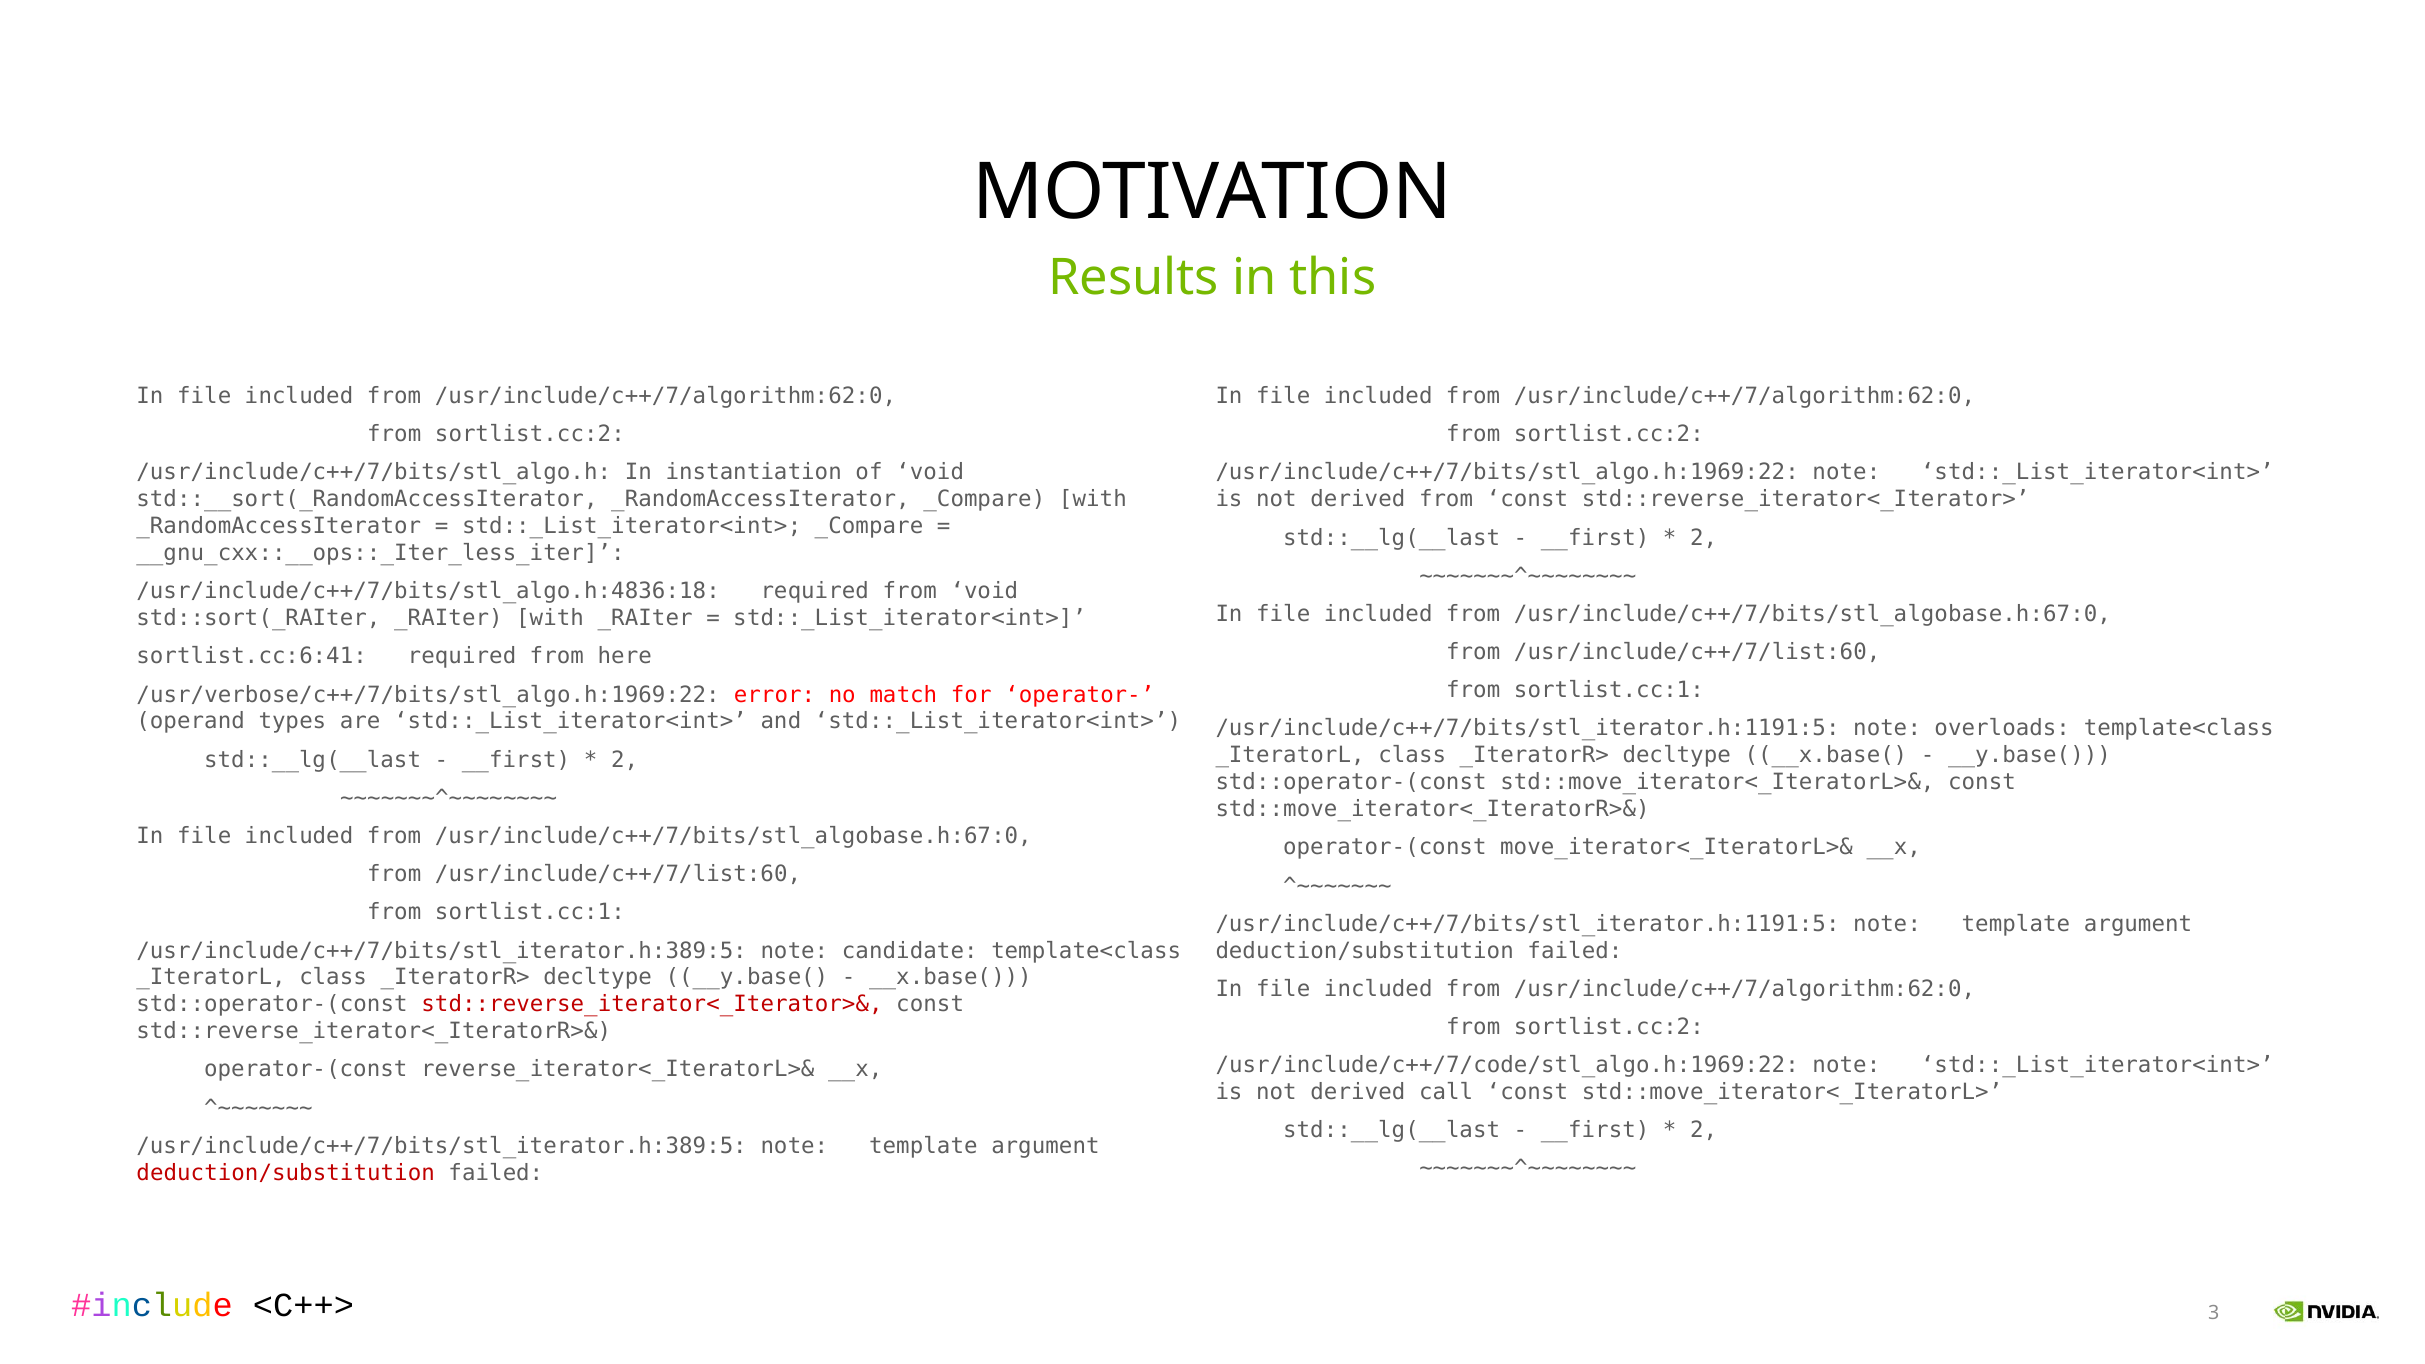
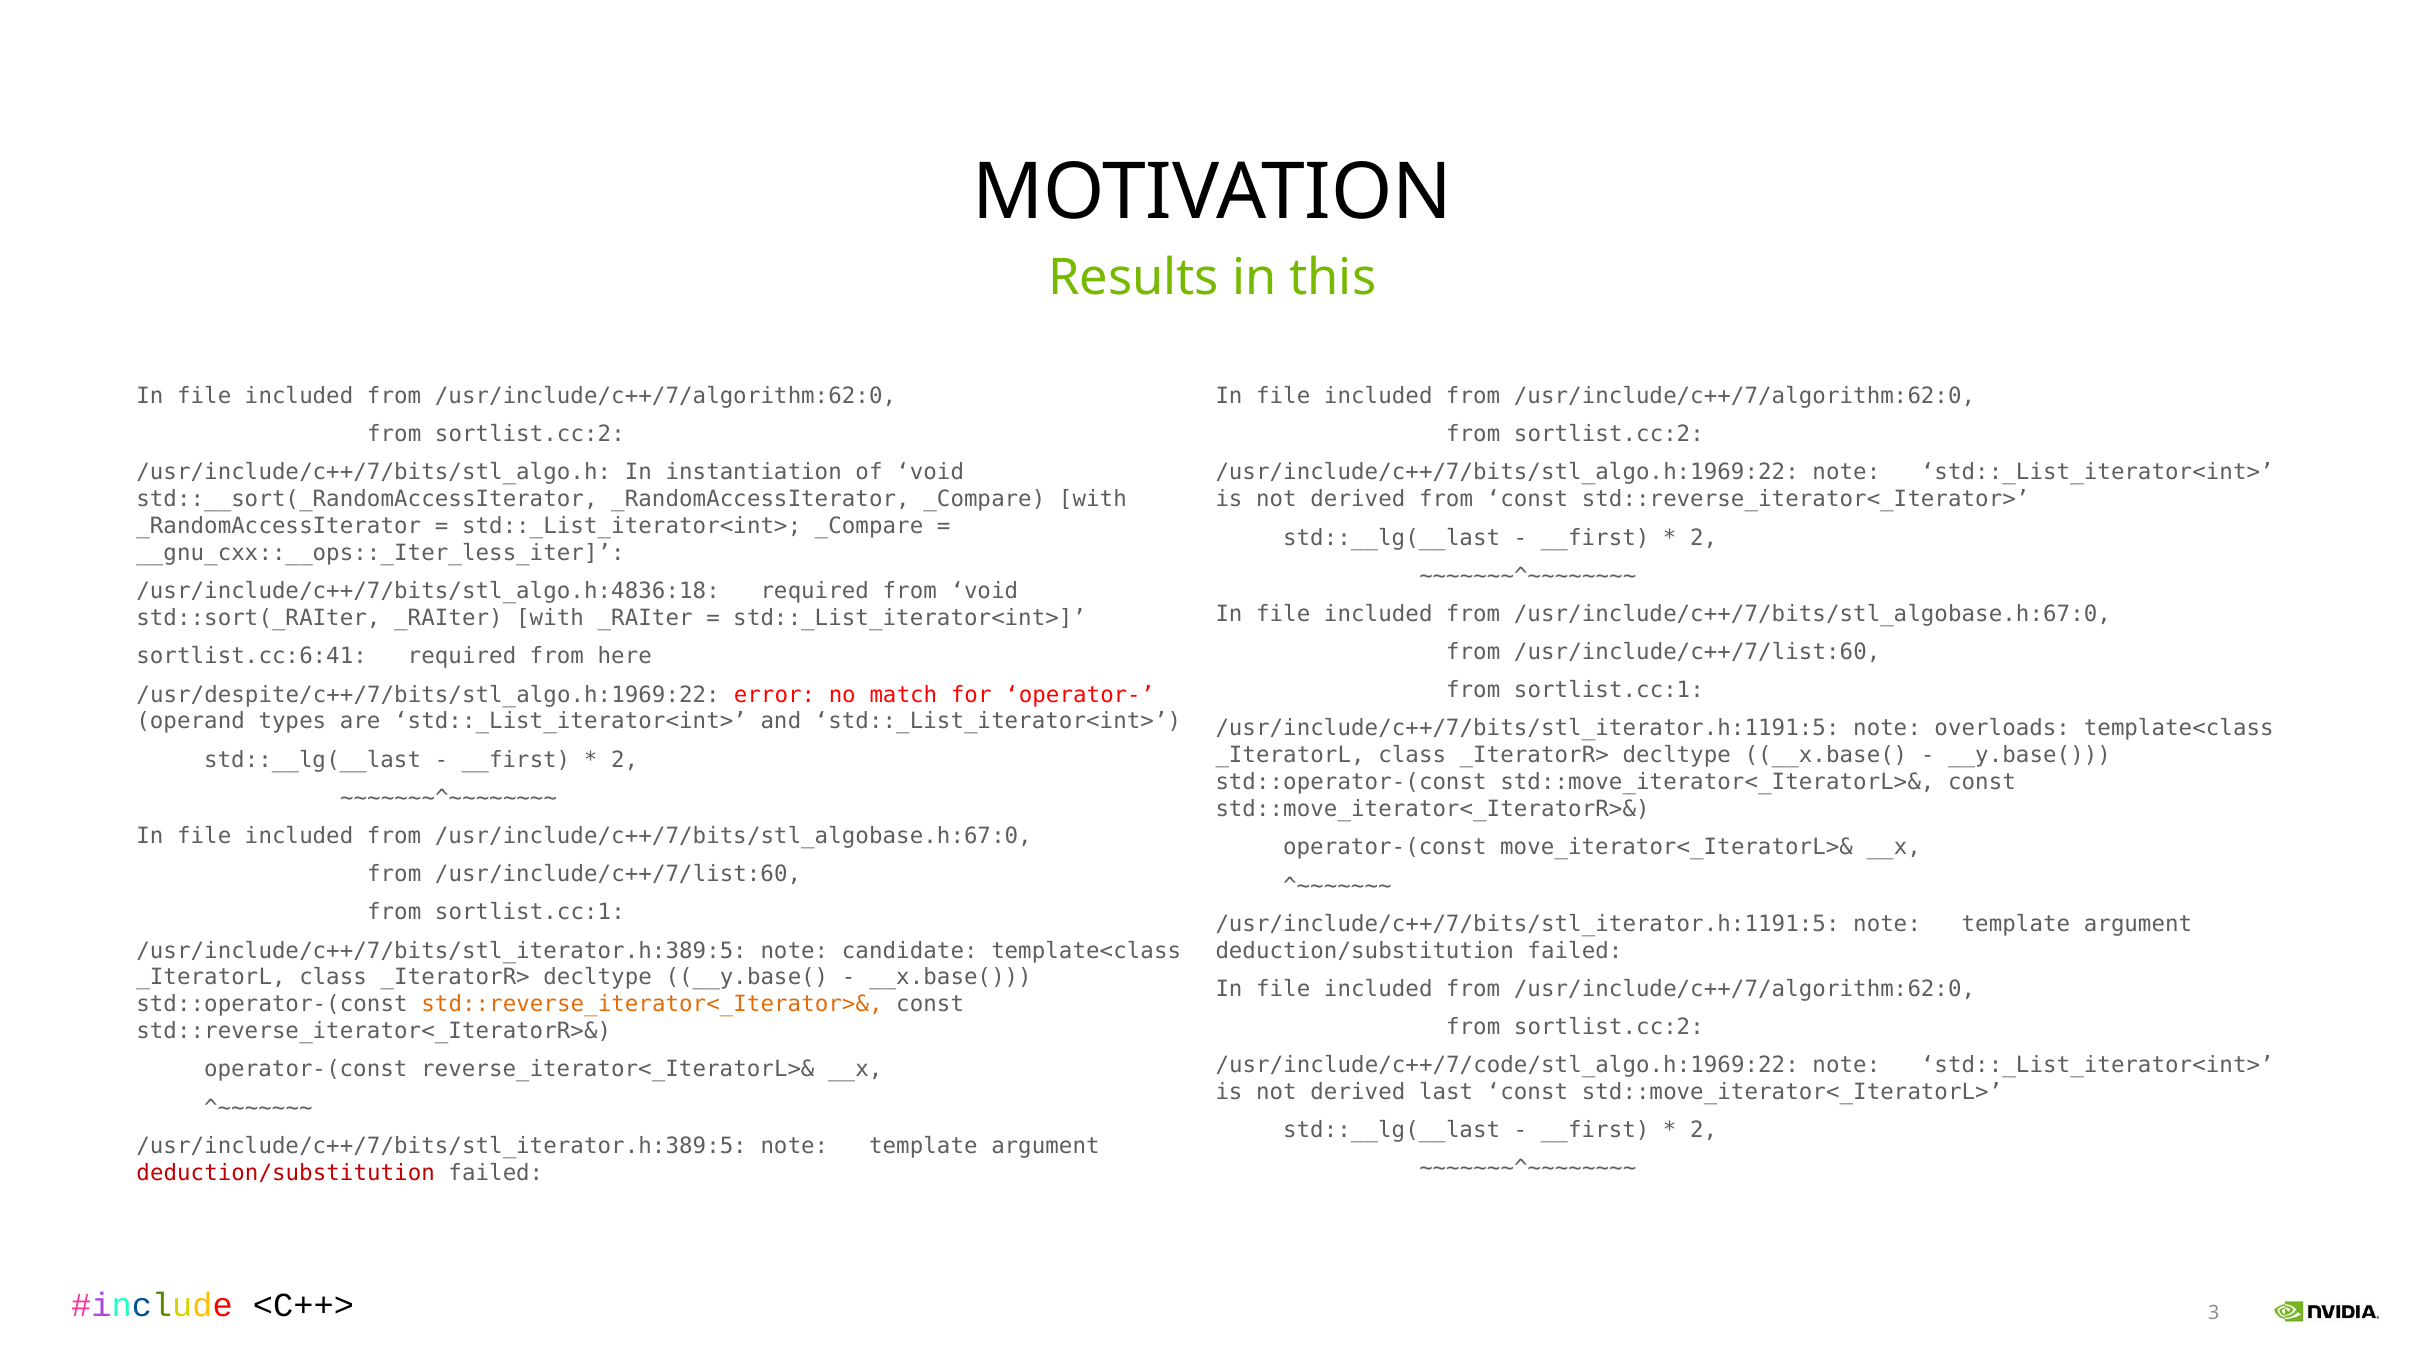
/usr/verbose/c++/7/bits/stl_algo.h:1969:22: /usr/verbose/c++/7/bits/stl_algo.h:1969:22 -> /usr/despite/c++/7/bits/stl_algo.h:1969:22
std::reverse_iterator<_Iterator>& colour: red -> orange
call: call -> last
